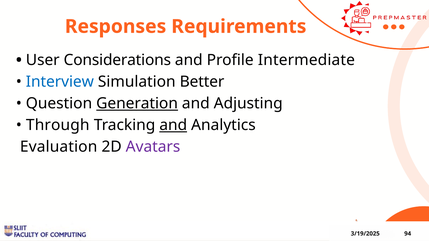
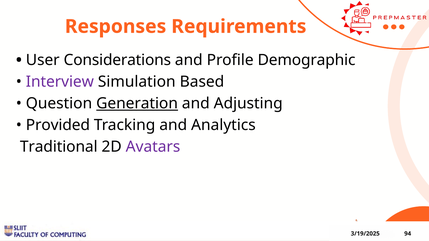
Intermediate: Intermediate -> Demographic
Interview colour: blue -> purple
Better: Better -> Based
Through: Through -> Provided
and at (173, 125) underline: present -> none
Evaluation: Evaluation -> Traditional
